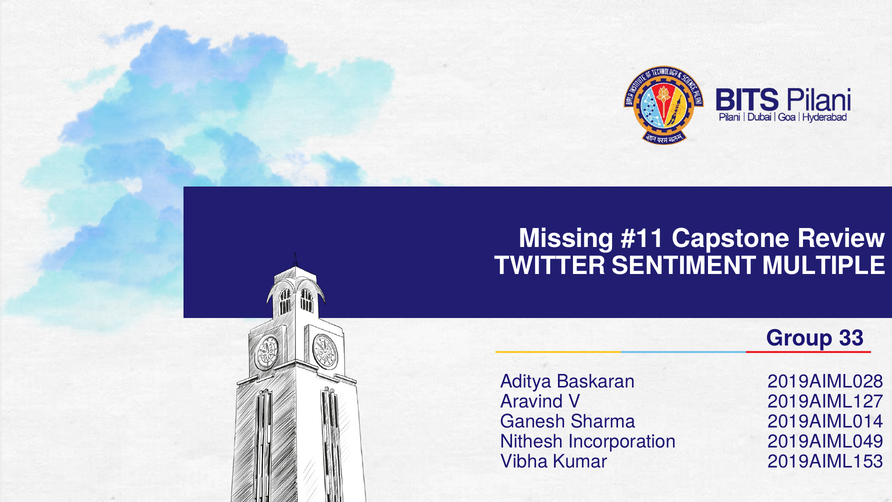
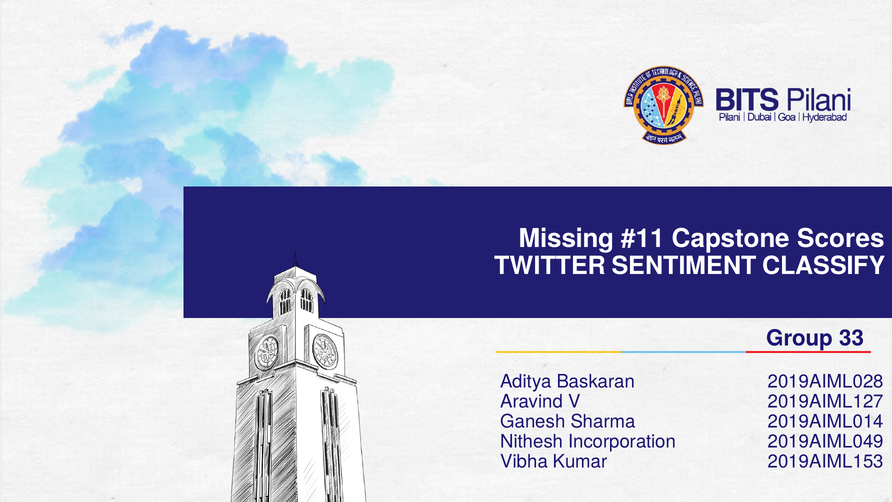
Review: Review -> Scores
MULTIPLE: MULTIPLE -> CLASSIFY
